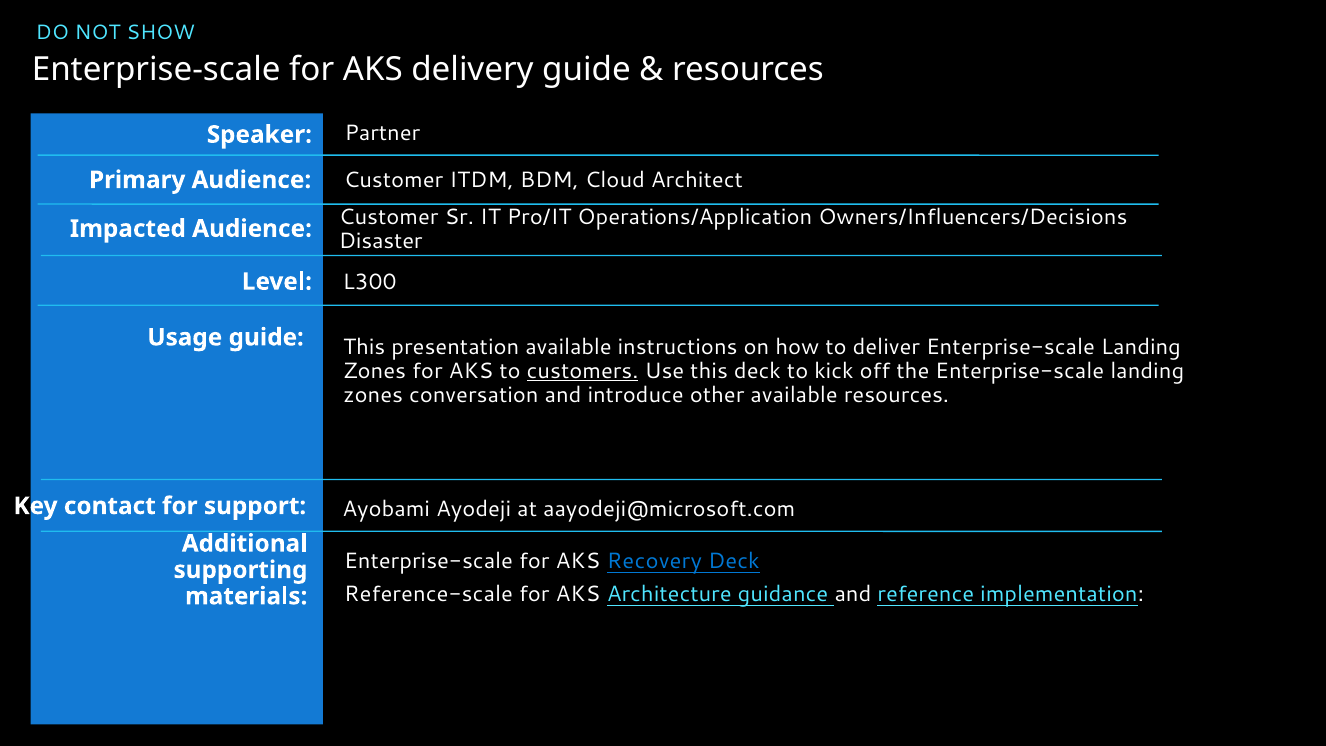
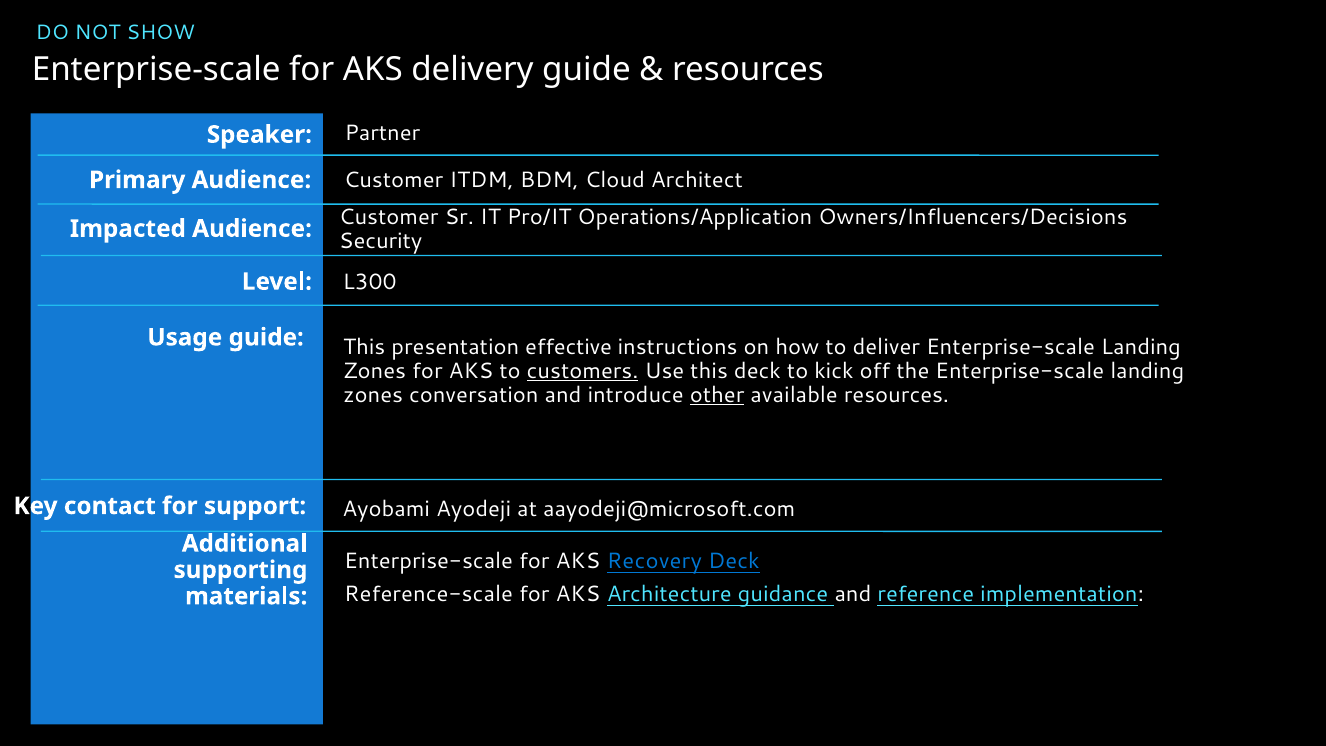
Disaster: Disaster -> Security
presentation available: available -> effective
other underline: none -> present
